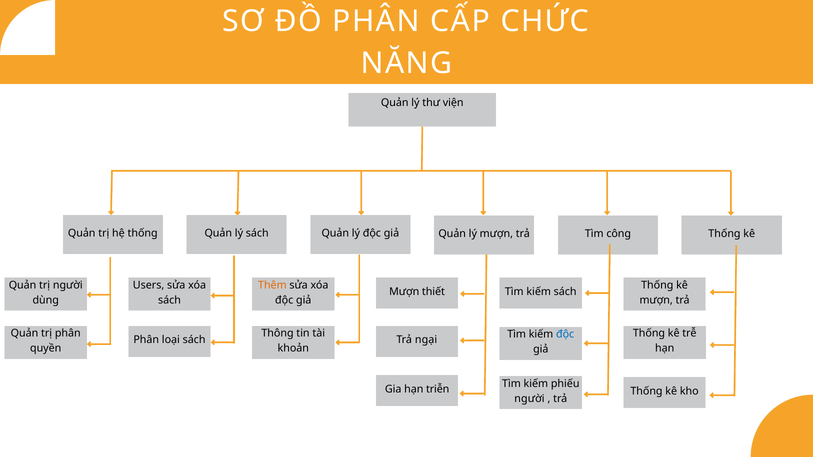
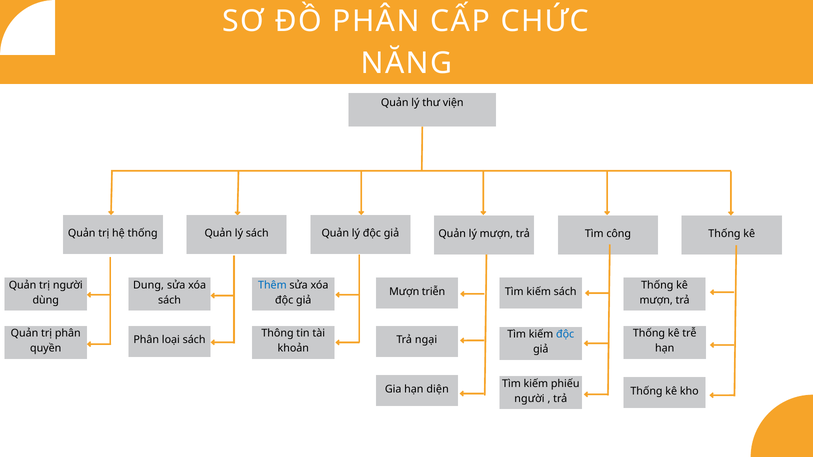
Users: Users -> Dụng
Thêm colour: orange -> blue
thiết: thiết -> triễn
triễn: triễn -> diện
